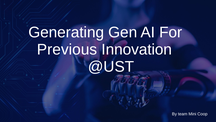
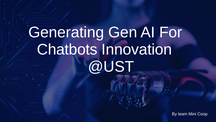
Previous: Previous -> Chatbots
